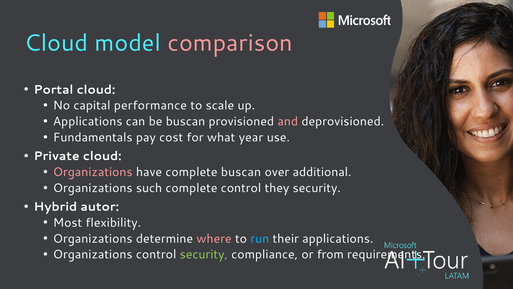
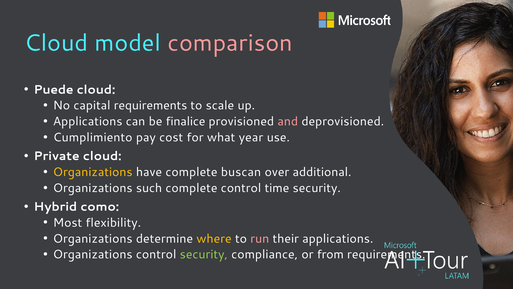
Portal: Portal -> Puede
capital performance: performance -> requirements
be buscan: buscan -> finalice
Fundamentals: Fundamentals -> Cumplimiento
Organizations at (93, 172) colour: pink -> yellow
they: they -> time
autor: autor -> como
where colour: pink -> yellow
run colour: light blue -> pink
